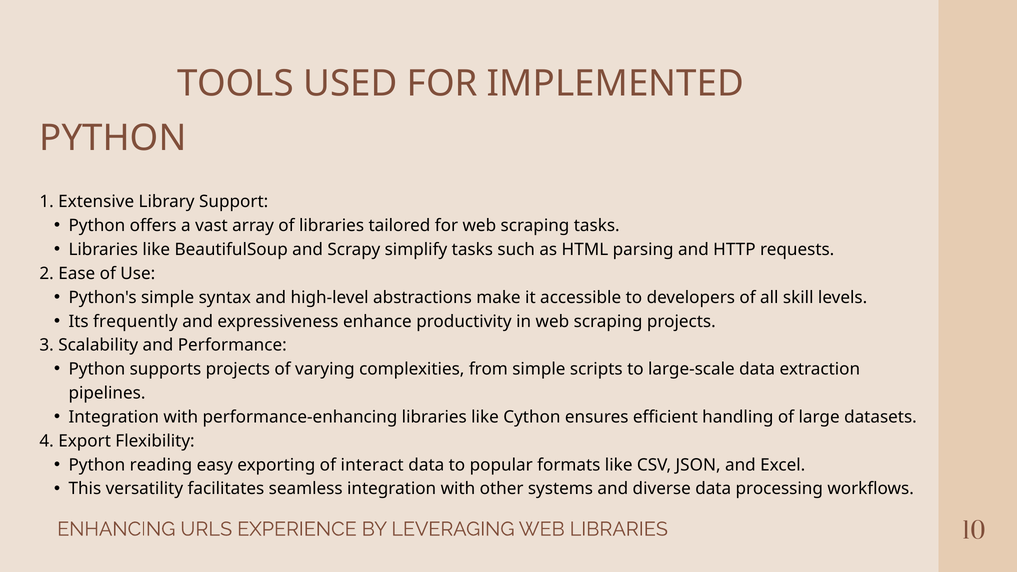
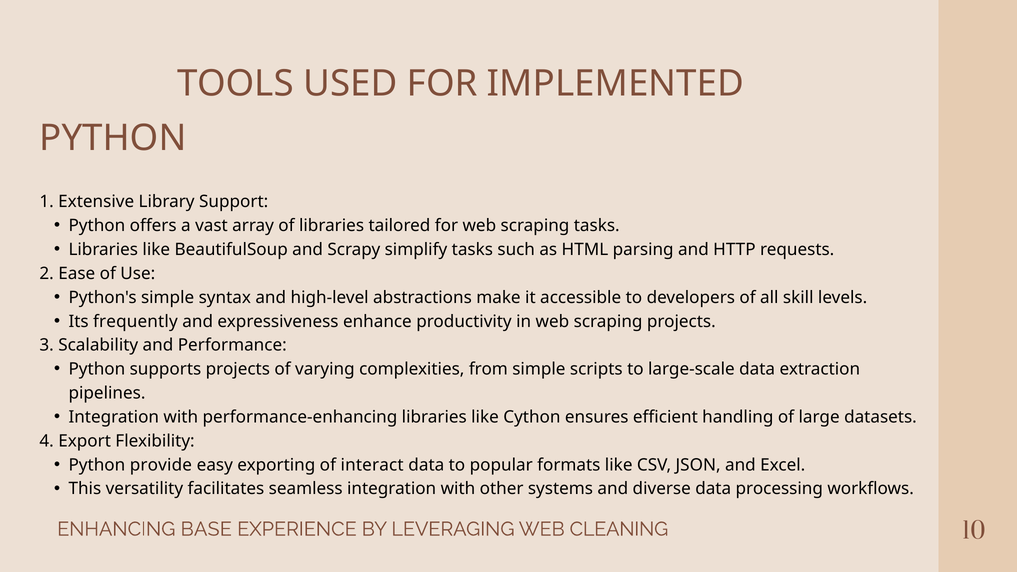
reading: reading -> provide
URLS: URLS -> BASE
WEB LIBRARIES: LIBRARIES -> CLEANING
